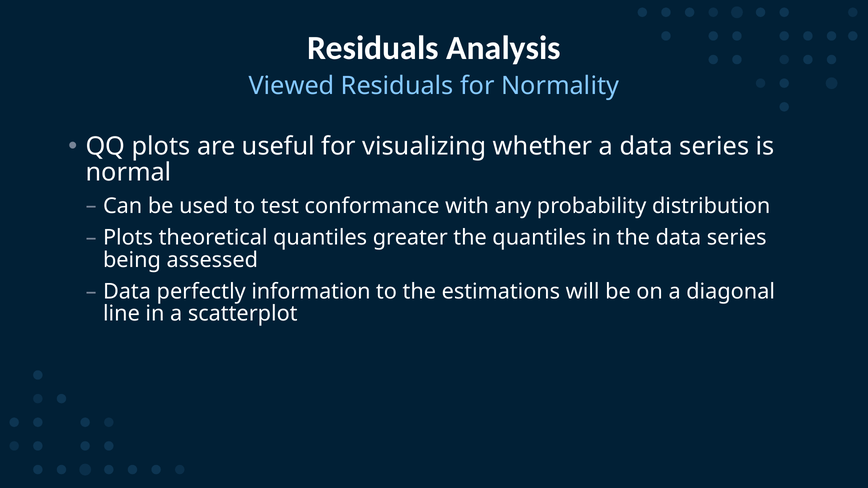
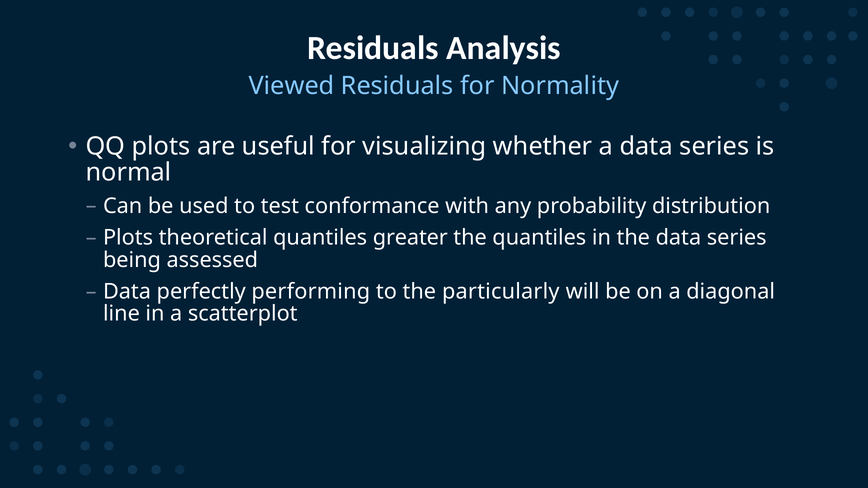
information: information -> performing
estimations: estimations -> particularly
